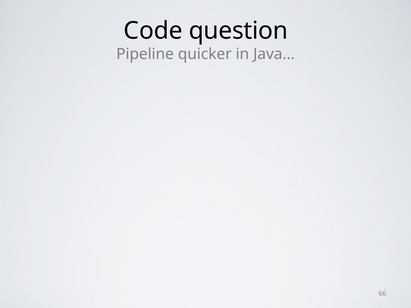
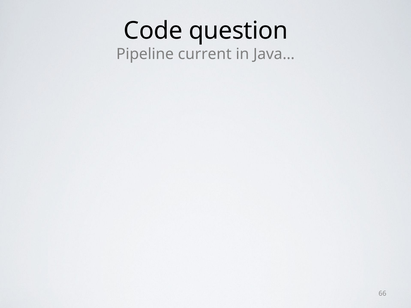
quicker: quicker -> current
